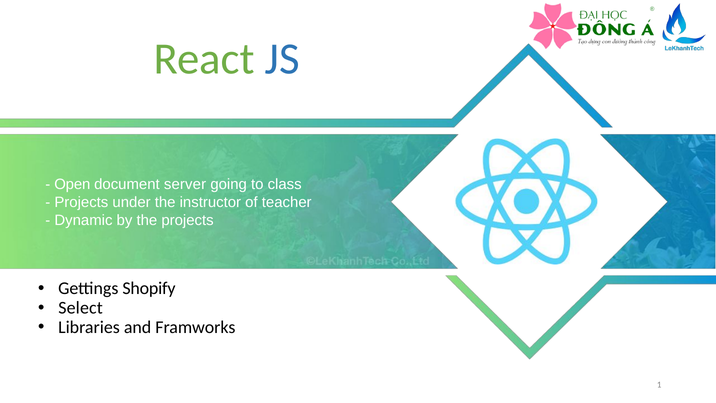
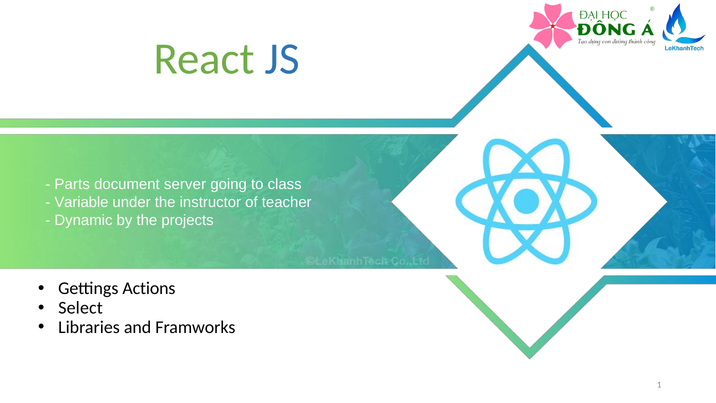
Open: Open -> Parts
Projects at (81, 202): Projects -> Variable
Shopify: Shopify -> Actions
